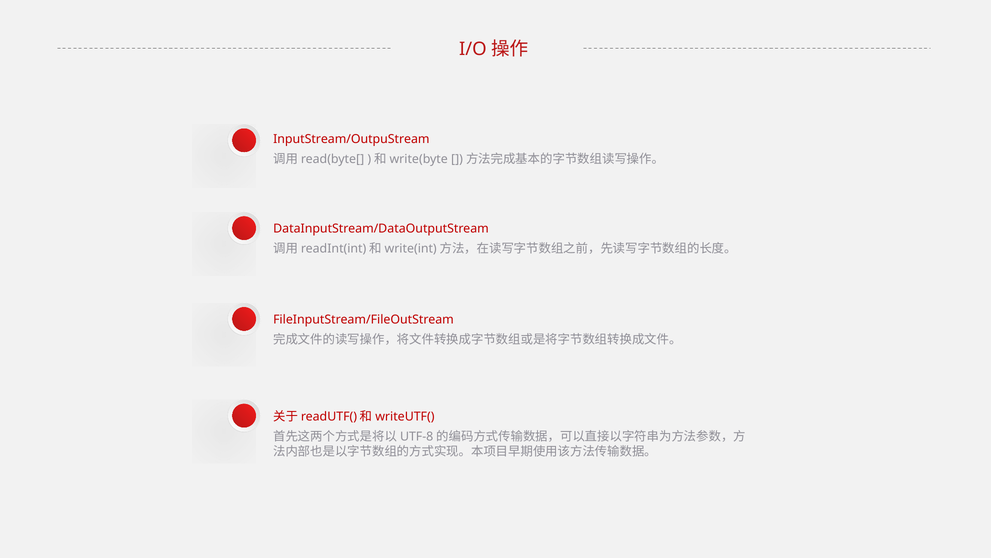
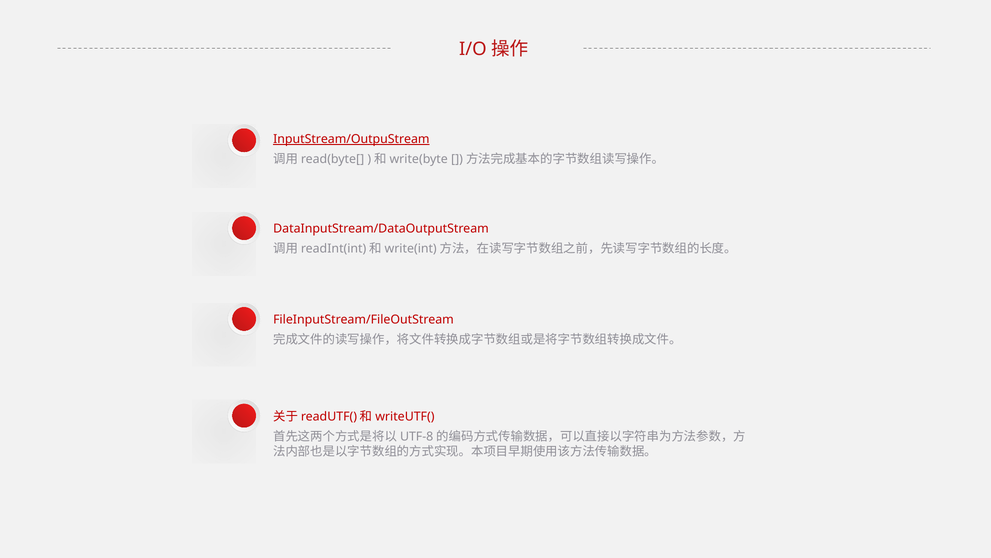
InputStream/OutpuStream underline: none -> present
